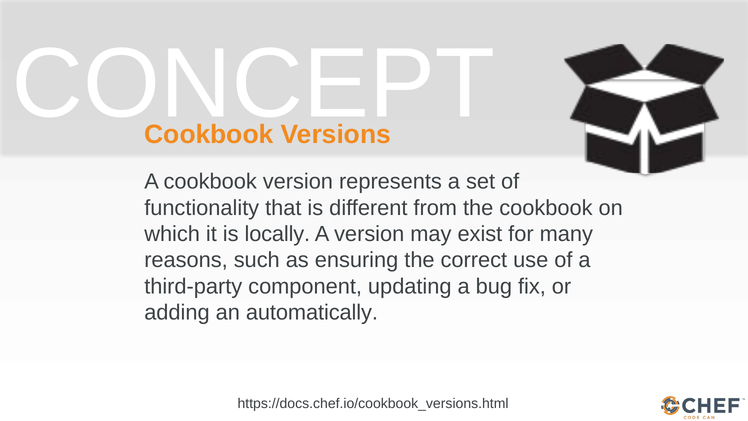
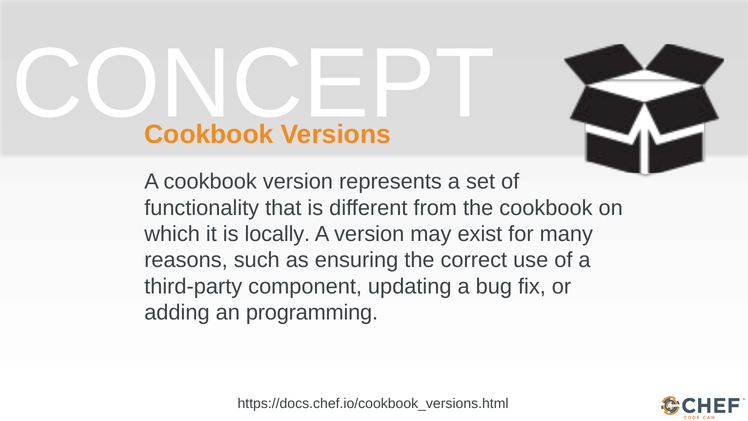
automatically: automatically -> programming
